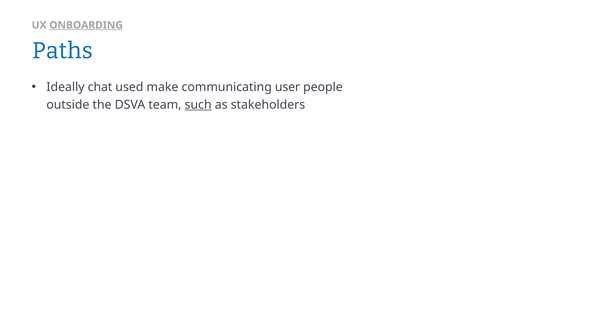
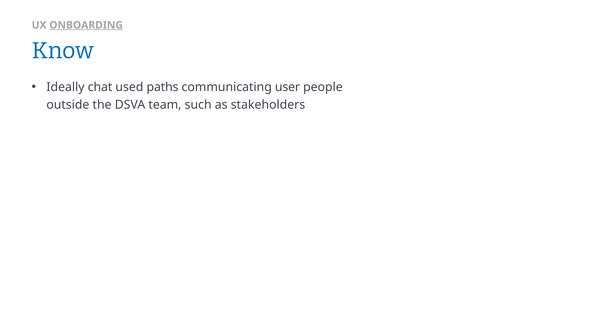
Paths: Paths -> Know
make: make -> paths
such underline: present -> none
